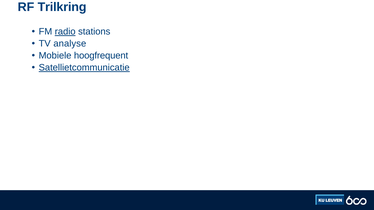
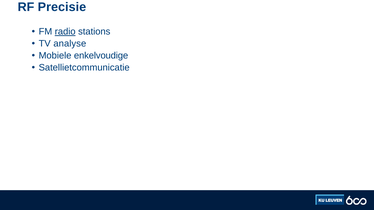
Trilkring: Trilkring -> Precisie
hoogfrequent: hoogfrequent -> enkelvoudige
Satellietcommunicatie underline: present -> none
